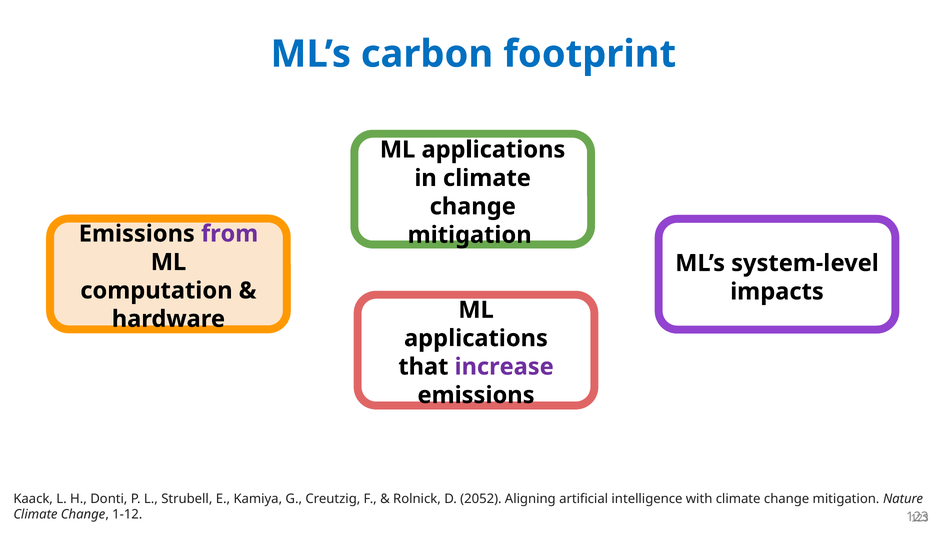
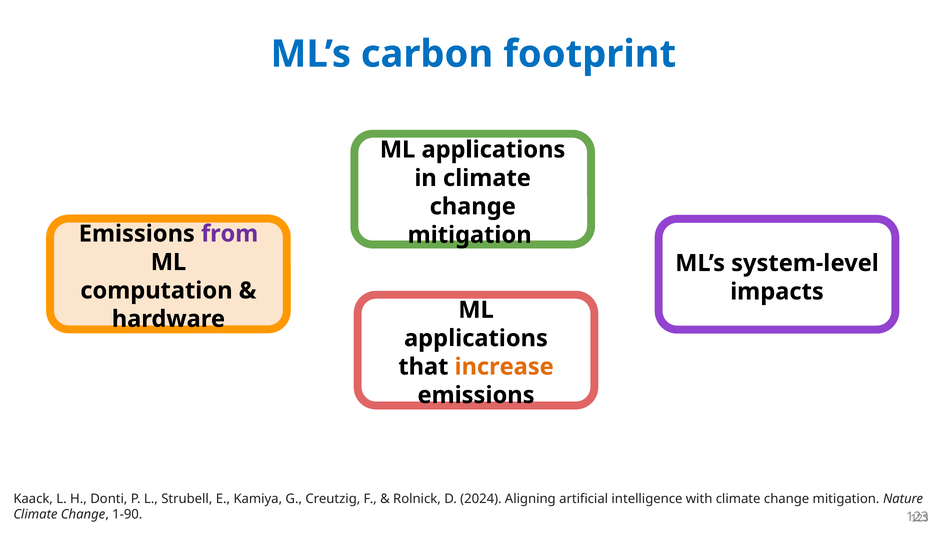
increase colour: purple -> orange
2052: 2052 -> 2024
1-12: 1-12 -> 1-90
